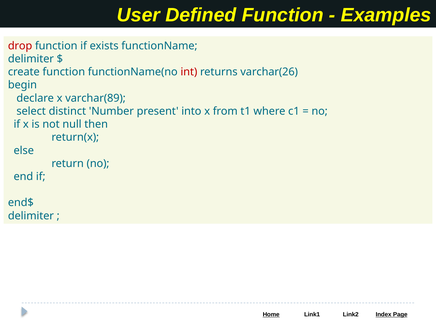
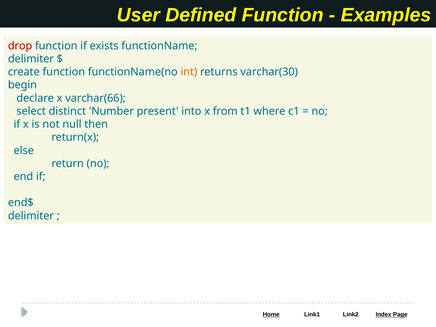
int colour: red -> orange
varchar(26: varchar(26 -> varchar(30
varchar(89: varchar(89 -> varchar(66
